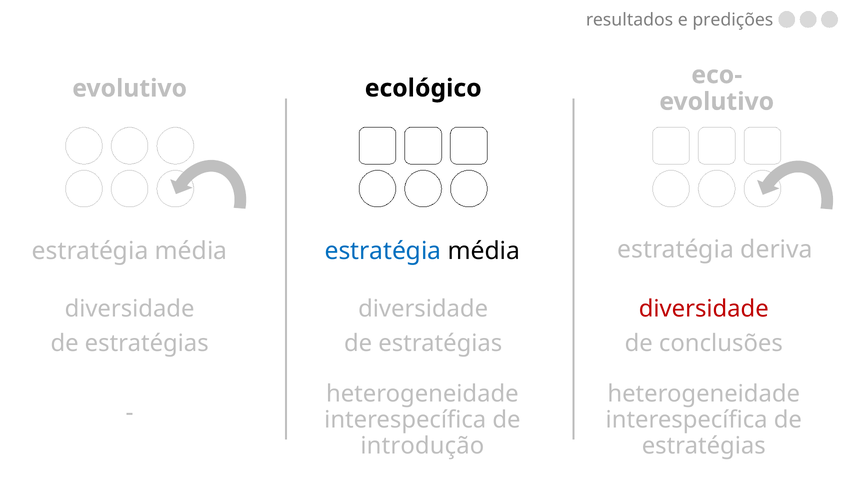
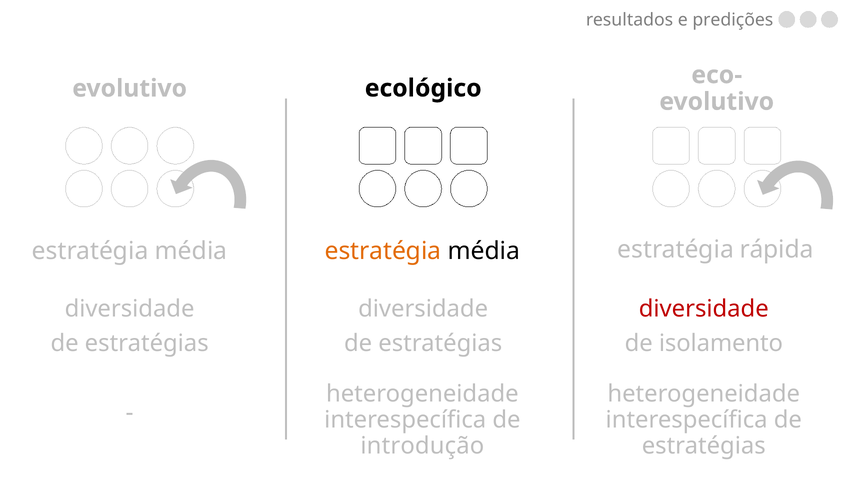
estratégia at (383, 251) colour: blue -> orange
deriva: deriva -> rápida
conclusões: conclusões -> isolamento
